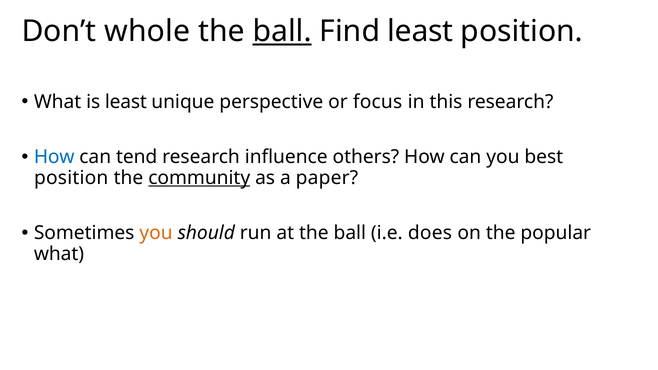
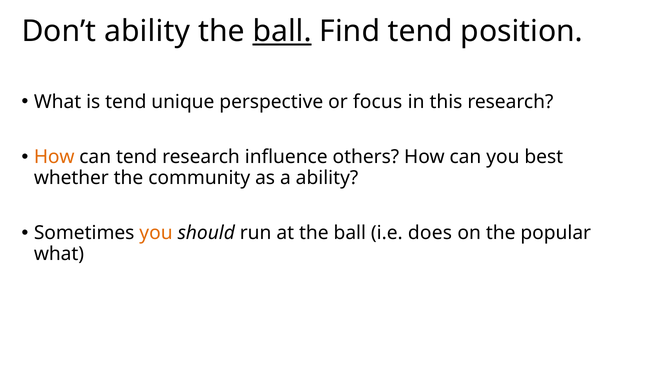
Don’t whole: whole -> ability
Find least: least -> tend
is least: least -> tend
How at (54, 157) colour: blue -> orange
position at (71, 178): position -> whether
community underline: present -> none
a paper: paper -> ability
